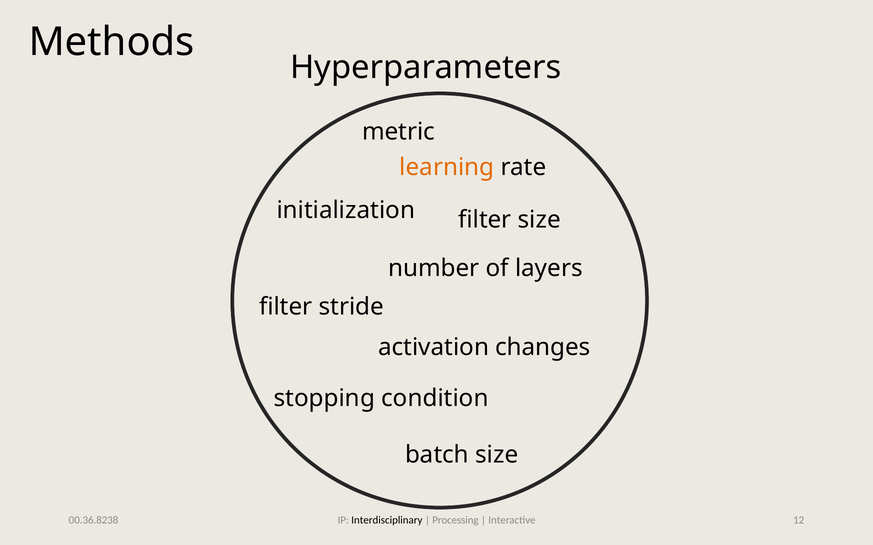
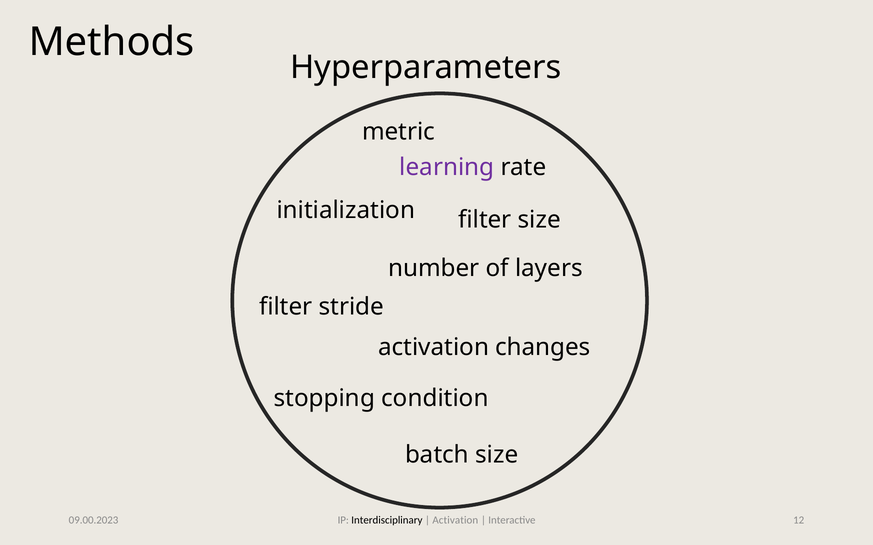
learning colour: orange -> purple
Processing at (455, 521): Processing -> Activation
00.36.8238: 00.36.8238 -> 09.00.2023
